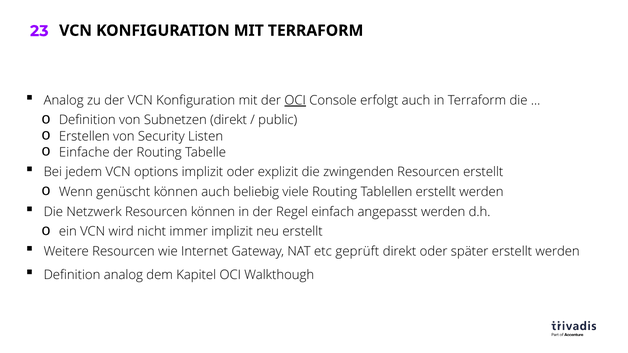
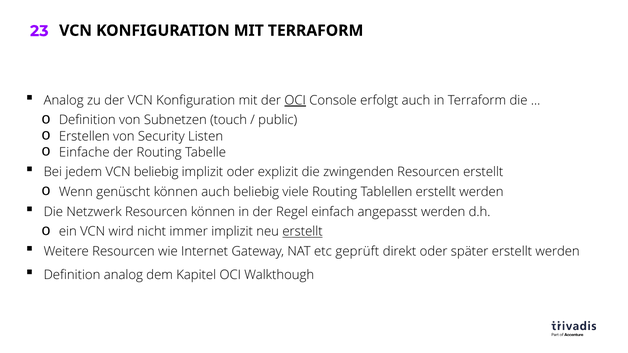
Subnetzen direkt: direkt -> touch
VCN options: options -> beliebig
erstellt at (303, 232) underline: none -> present
